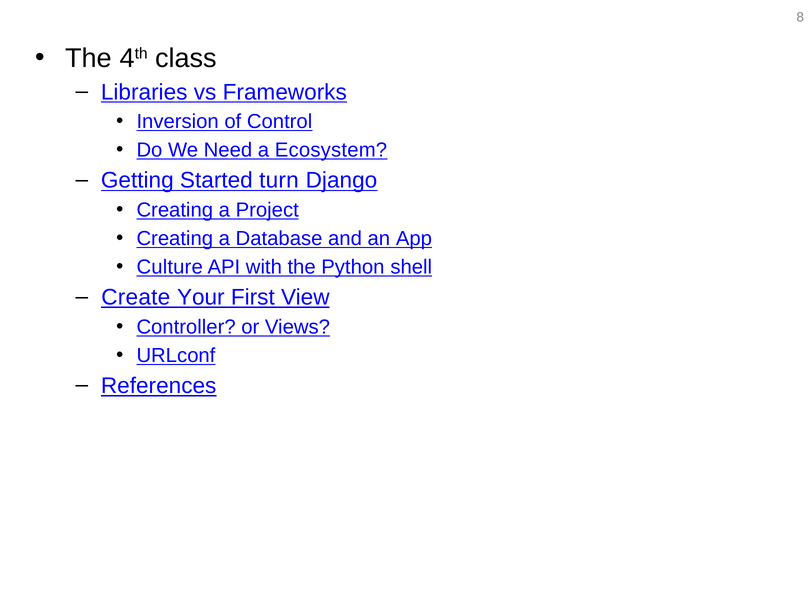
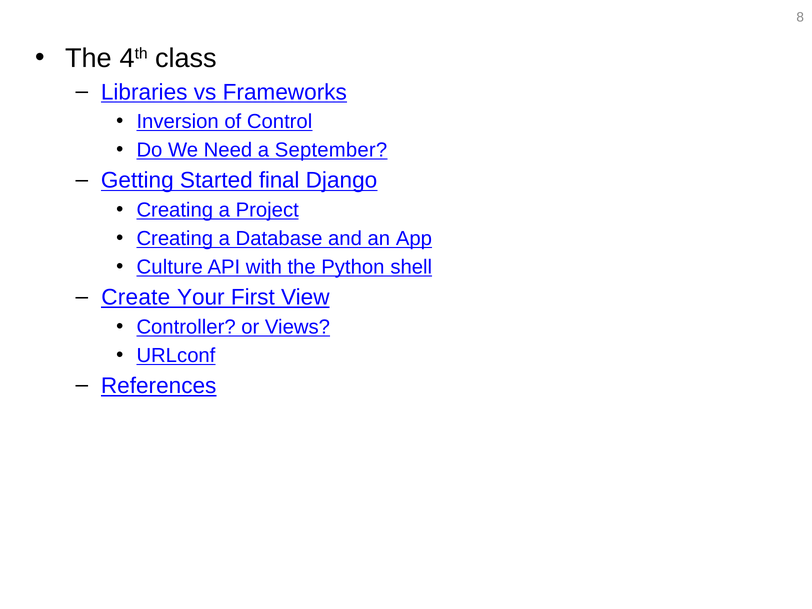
Ecosystem: Ecosystem -> September
turn: turn -> final
